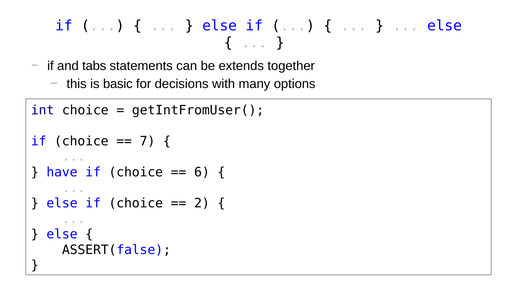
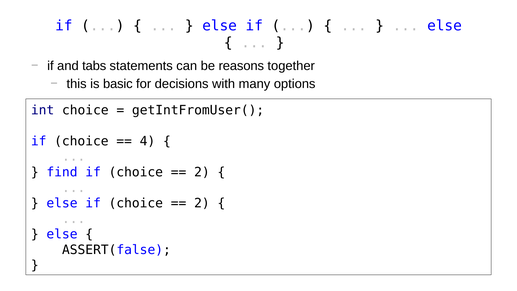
extends: extends -> reasons
7: 7 -> 4
have: have -> find
6 at (202, 172): 6 -> 2
